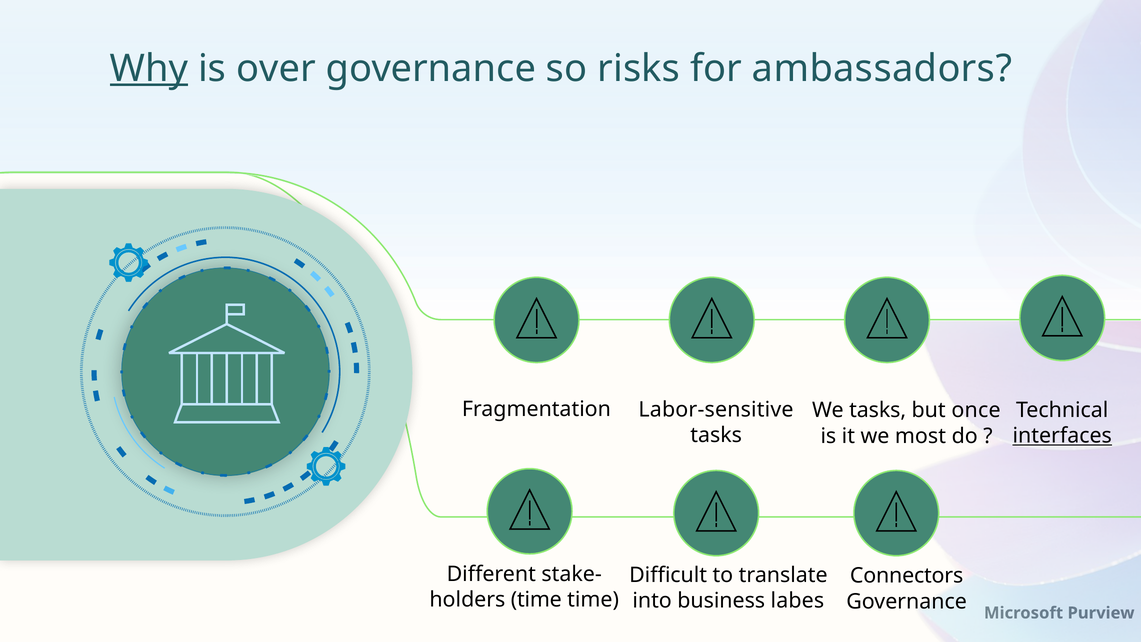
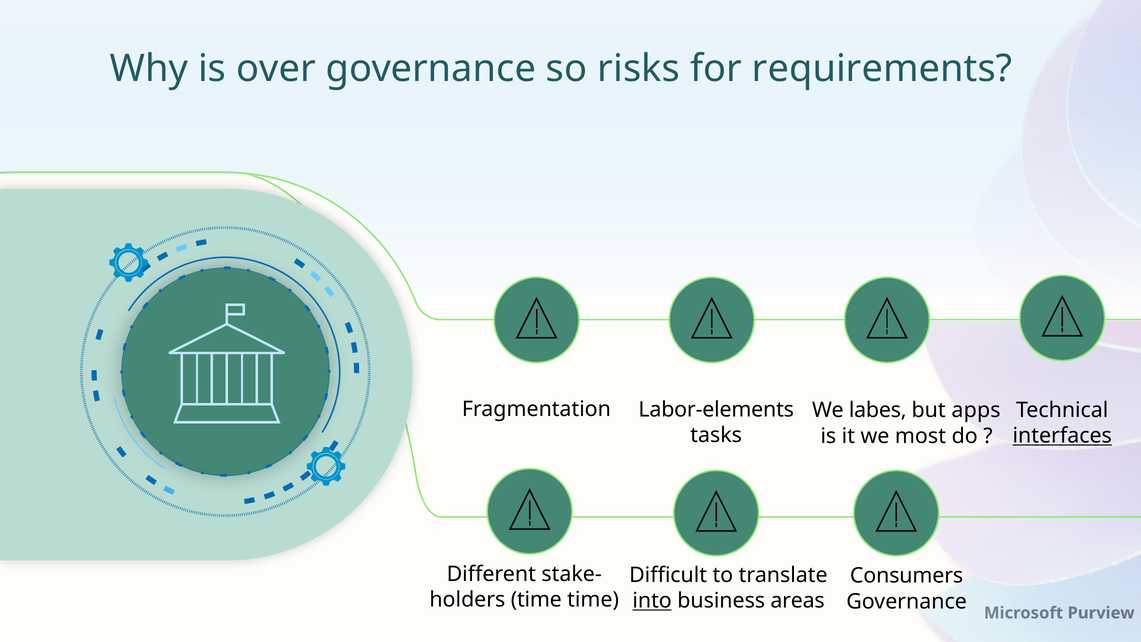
Why underline: present -> none
ambassadors: ambassadors -> requirements
Labor-sensitive: Labor-sensitive -> Labor-elements
We tasks: tasks -> labes
once: once -> apps
Connectors: Connectors -> Consumers
into underline: none -> present
labes: labes -> areas
